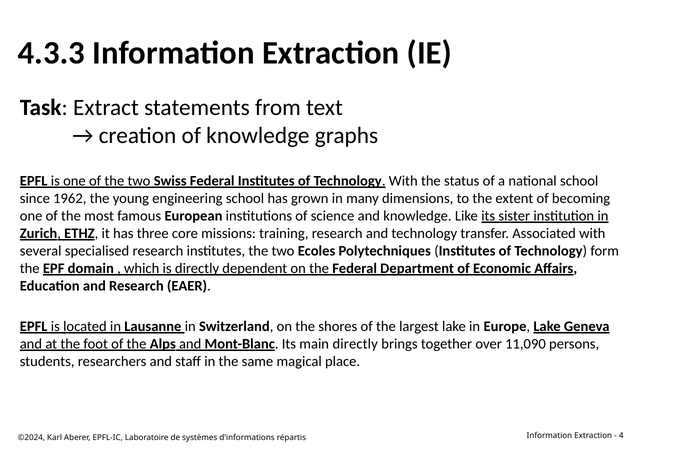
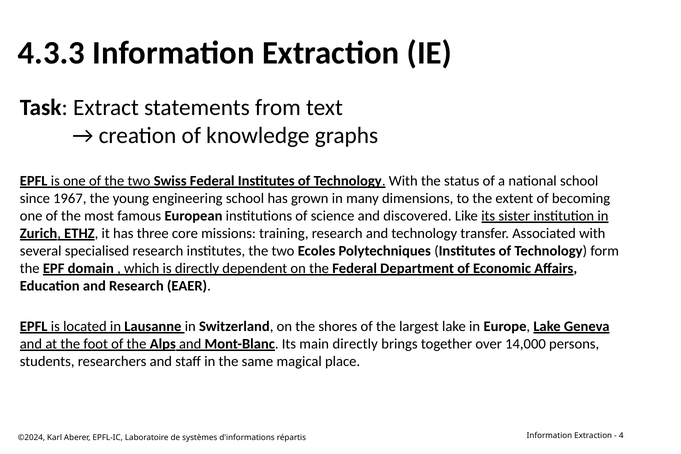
1962: 1962 -> 1967
and knowledge: knowledge -> discovered
11,090: 11,090 -> 14,000
